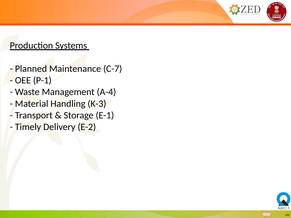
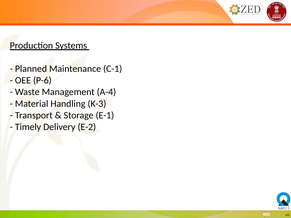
C-7: C-7 -> C-1
P-1: P-1 -> P-6
